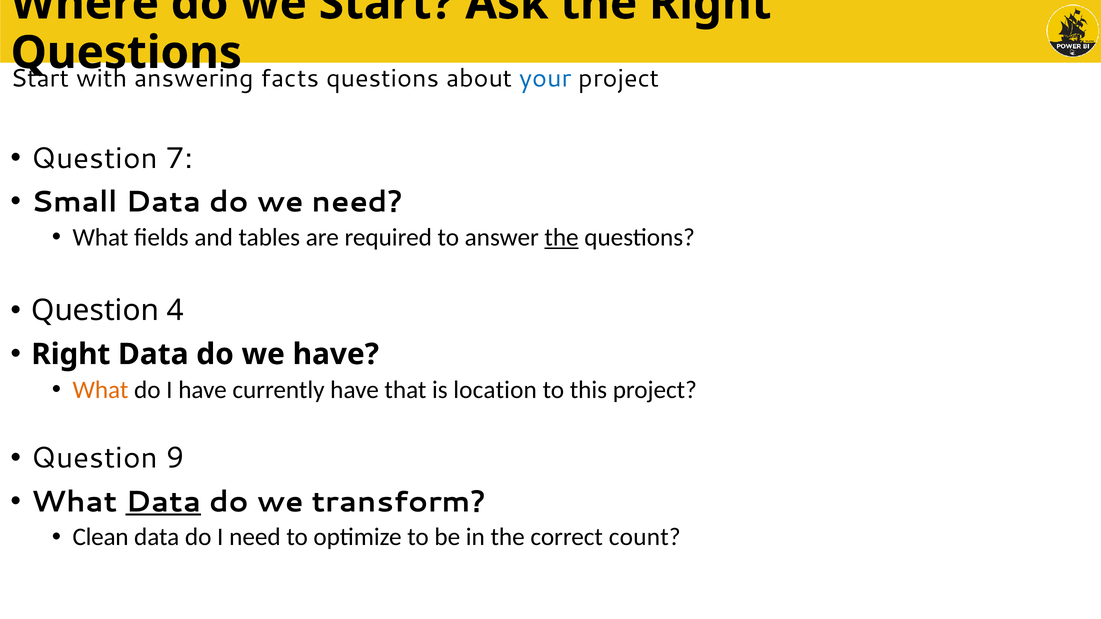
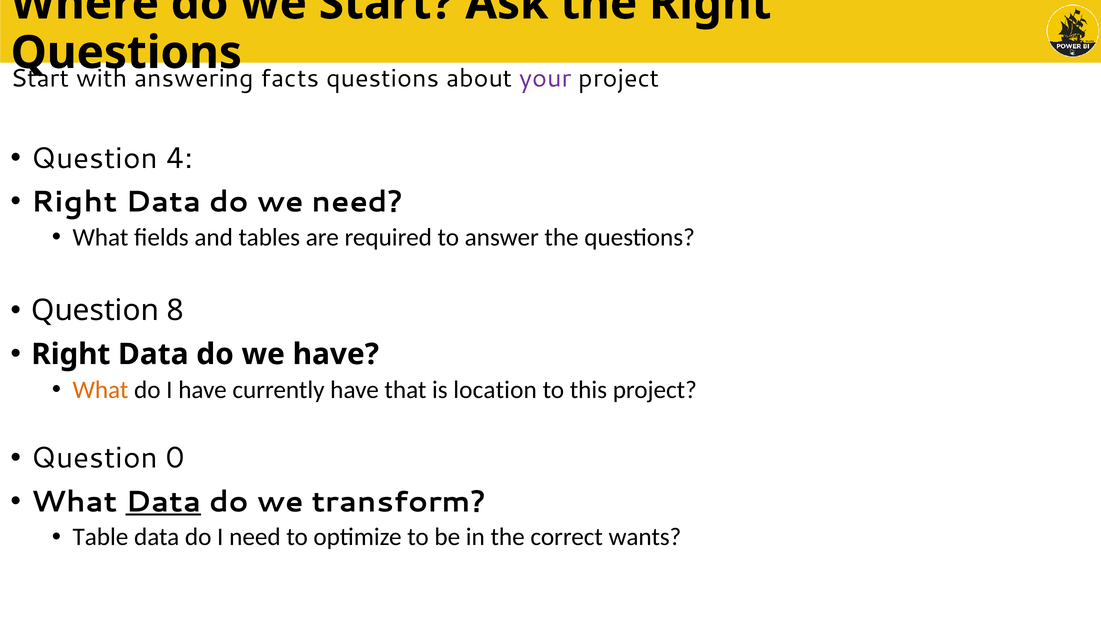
your colour: blue -> purple
7: 7 -> 4
Small at (75, 202): Small -> Right
the at (562, 237) underline: present -> none
4: 4 -> 8
9: 9 -> 0
Clean: Clean -> Table
count: count -> wants
